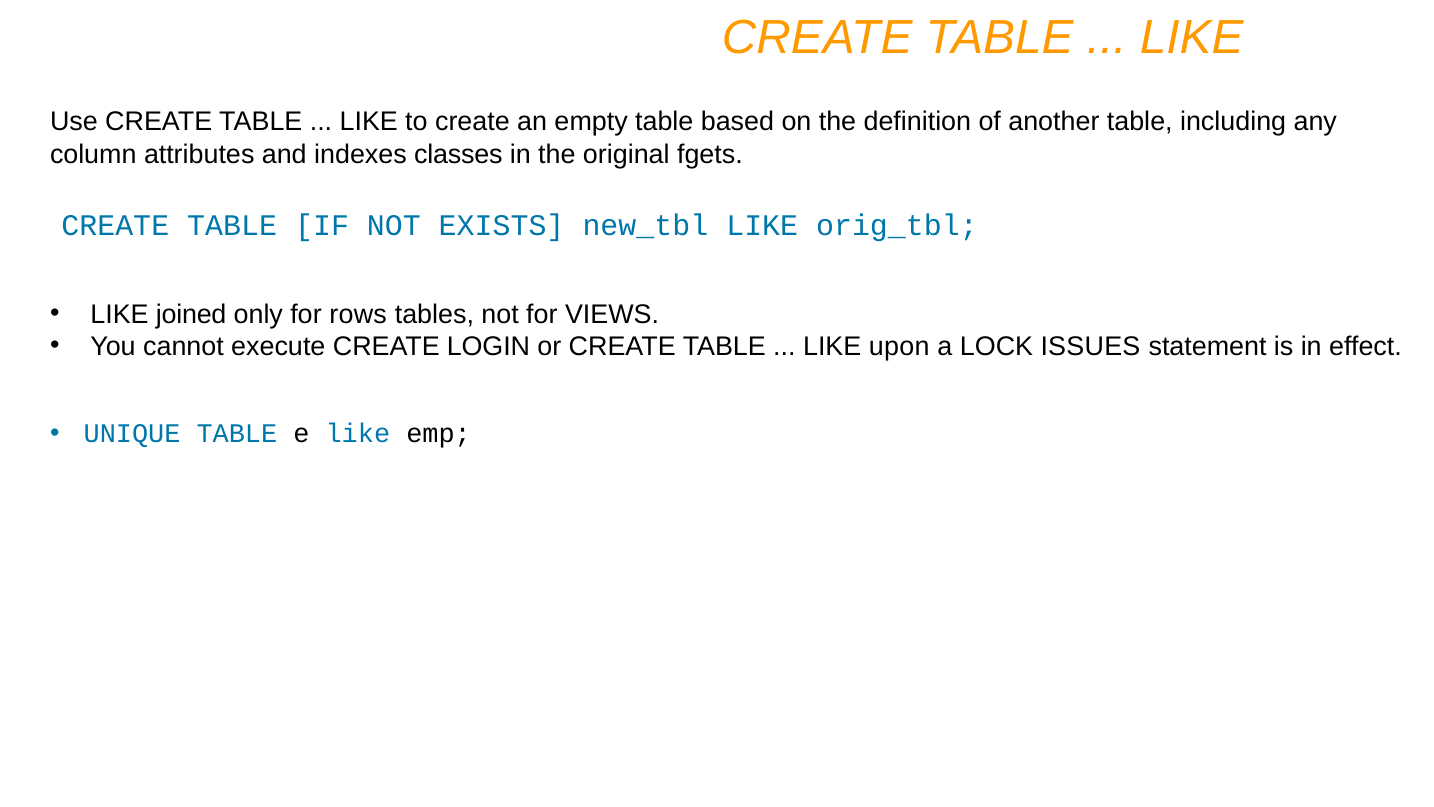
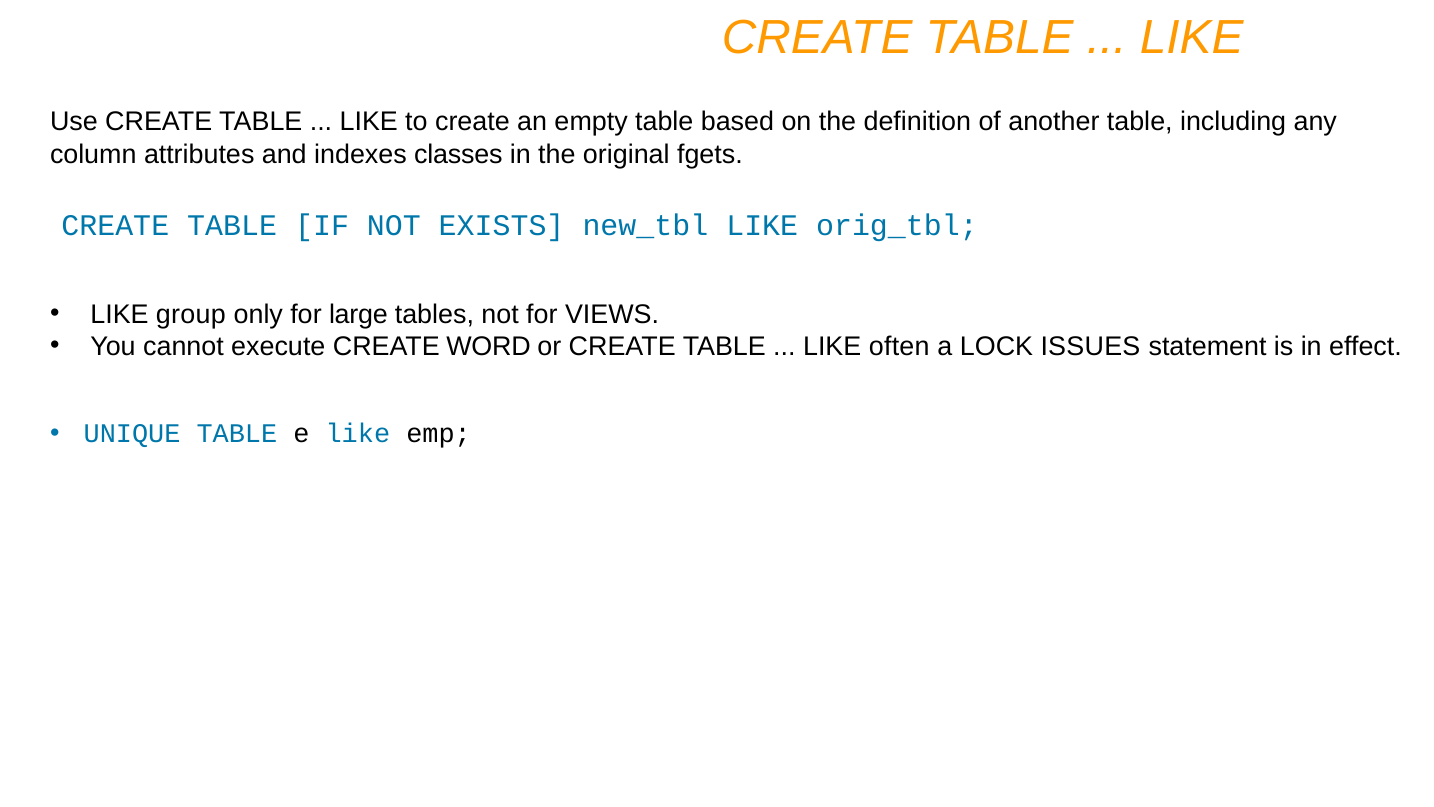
joined: joined -> group
rows: rows -> large
LOGIN: LOGIN -> WORD
upon: upon -> often
